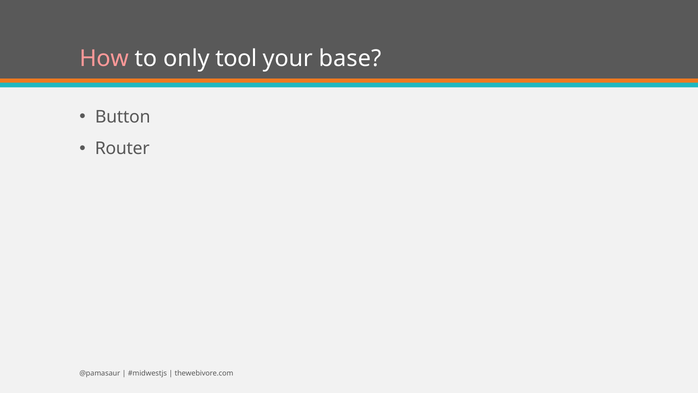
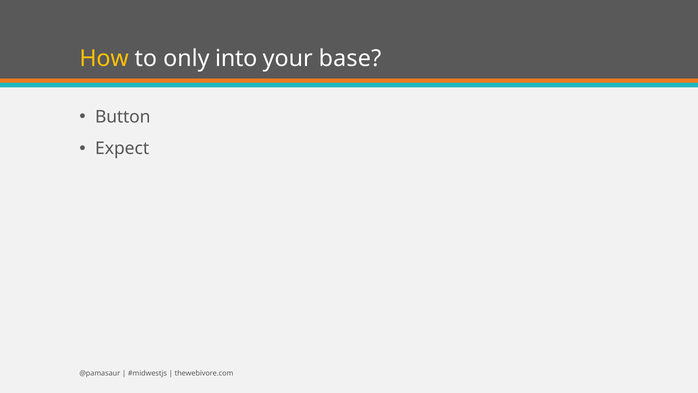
How colour: pink -> yellow
tool: tool -> into
Router: Router -> Expect
